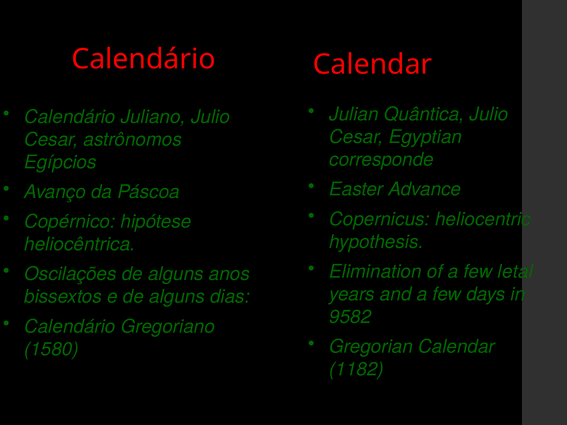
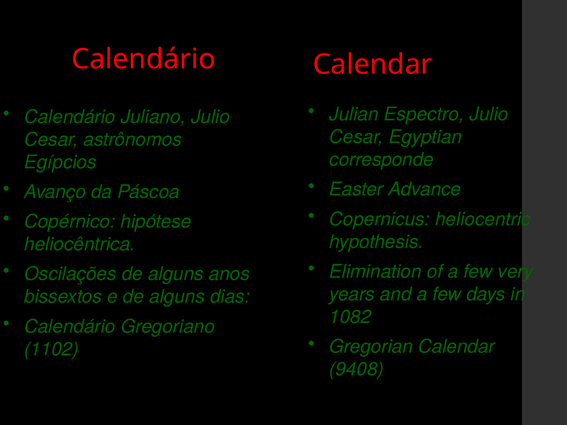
Quântica: Quântica -> Espectro
letal: letal -> very
9582: 9582 -> 1082
1580: 1580 -> 1102
1182: 1182 -> 9408
